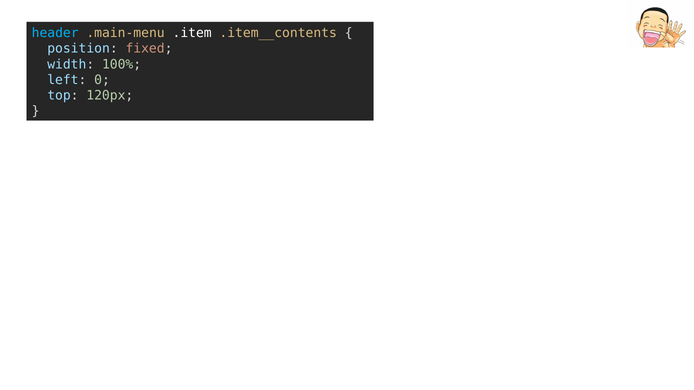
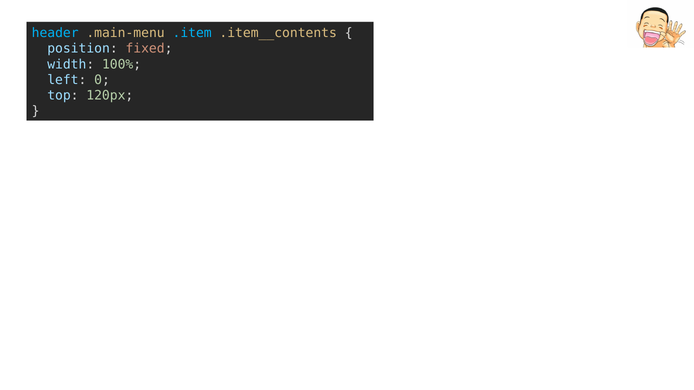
.item colour: white -> light blue
